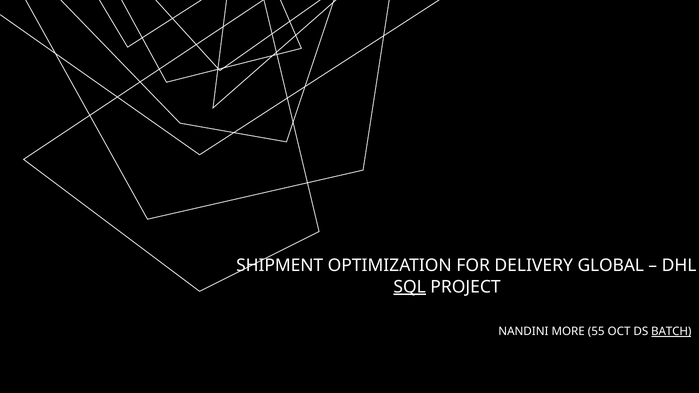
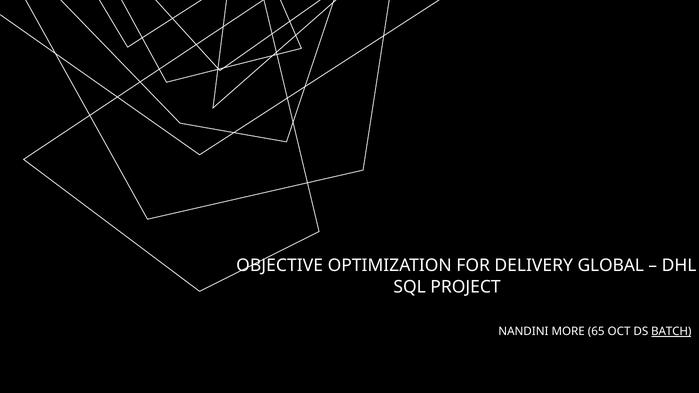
SHIPMENT: SHIPMENT -> OBJECTIVE
SQL underline: present -> none
55: 55 -> 65
